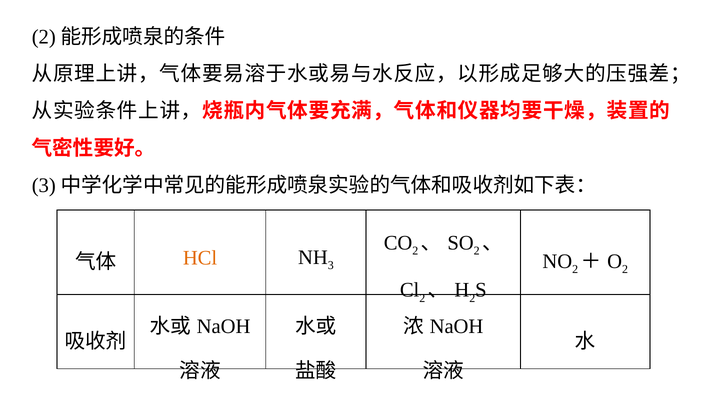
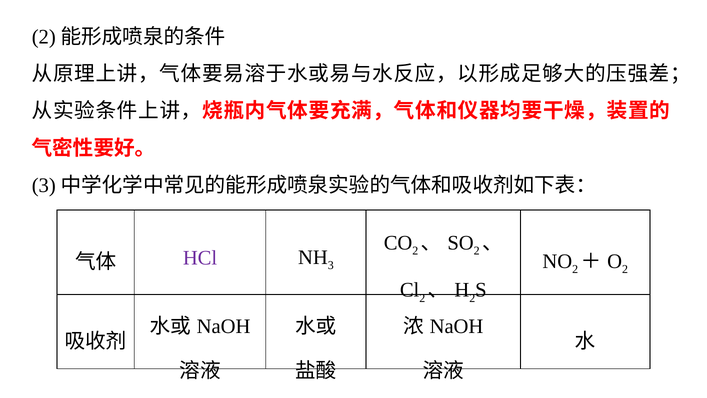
HCl colour: orange -> purple
